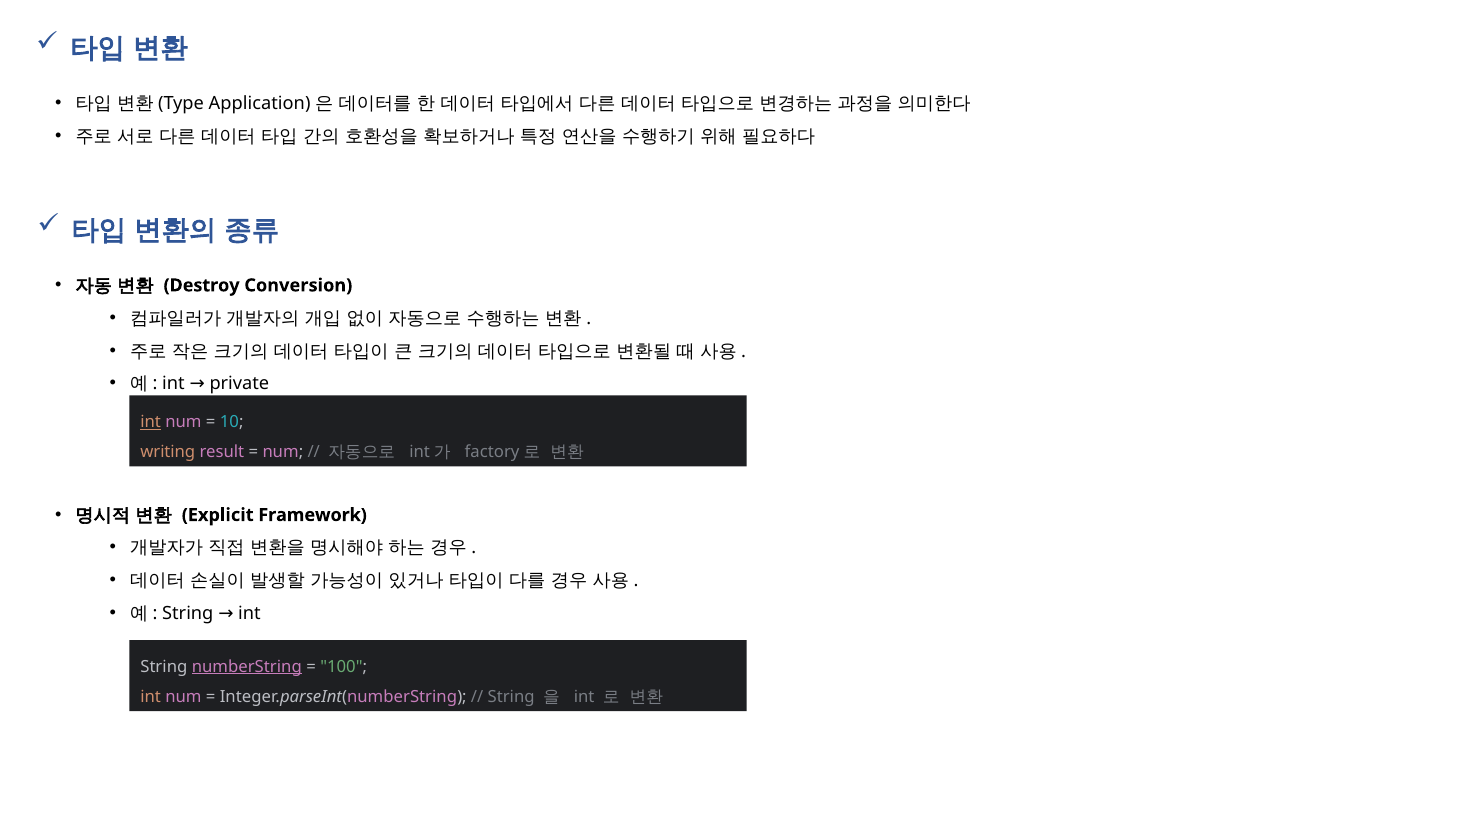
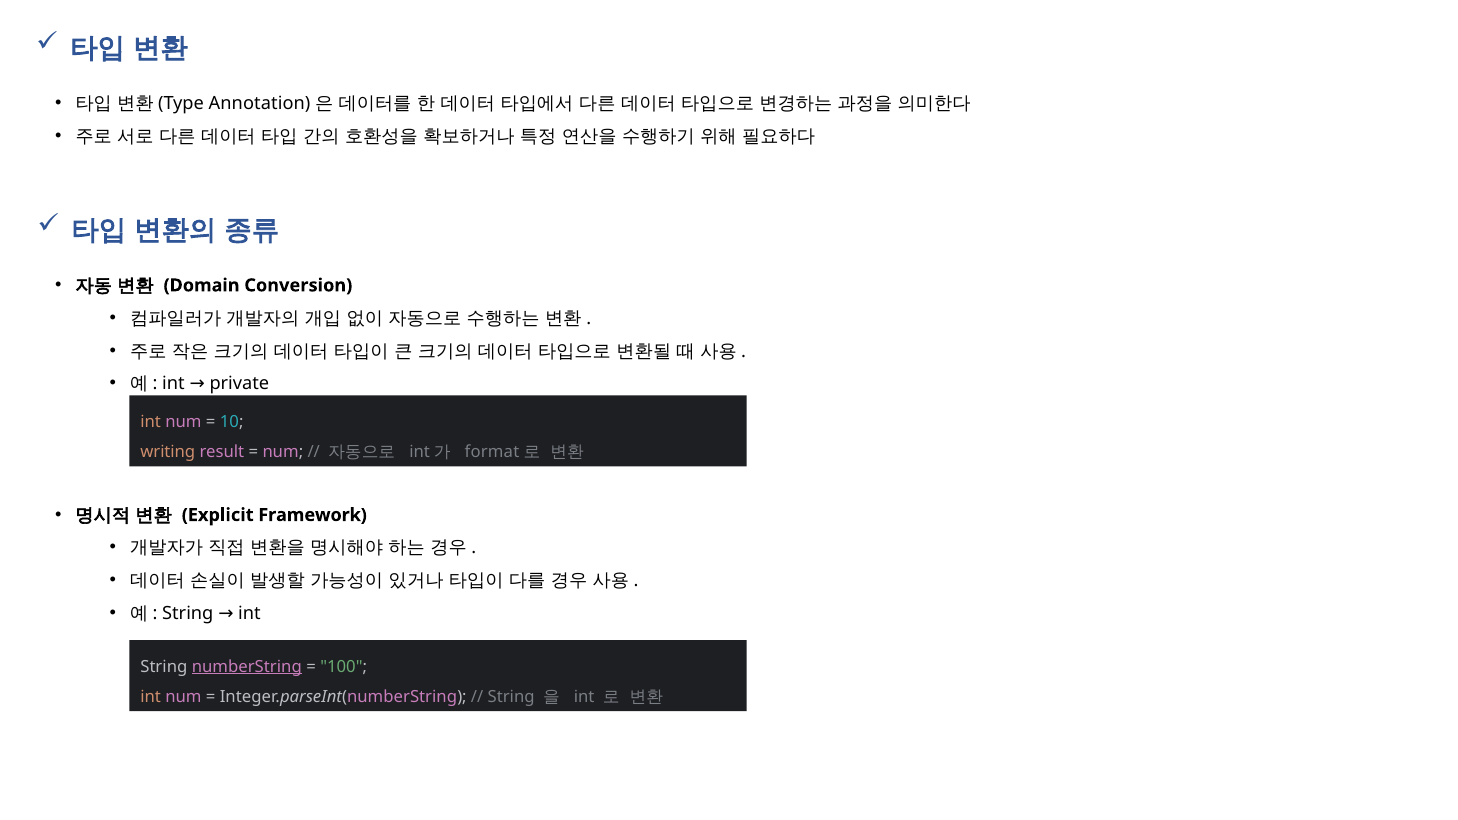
Application: Application -> Annotation
Destroy: Destroy -> Domain
int at (151, 422) underline: present -> none
factory: factory -> format
